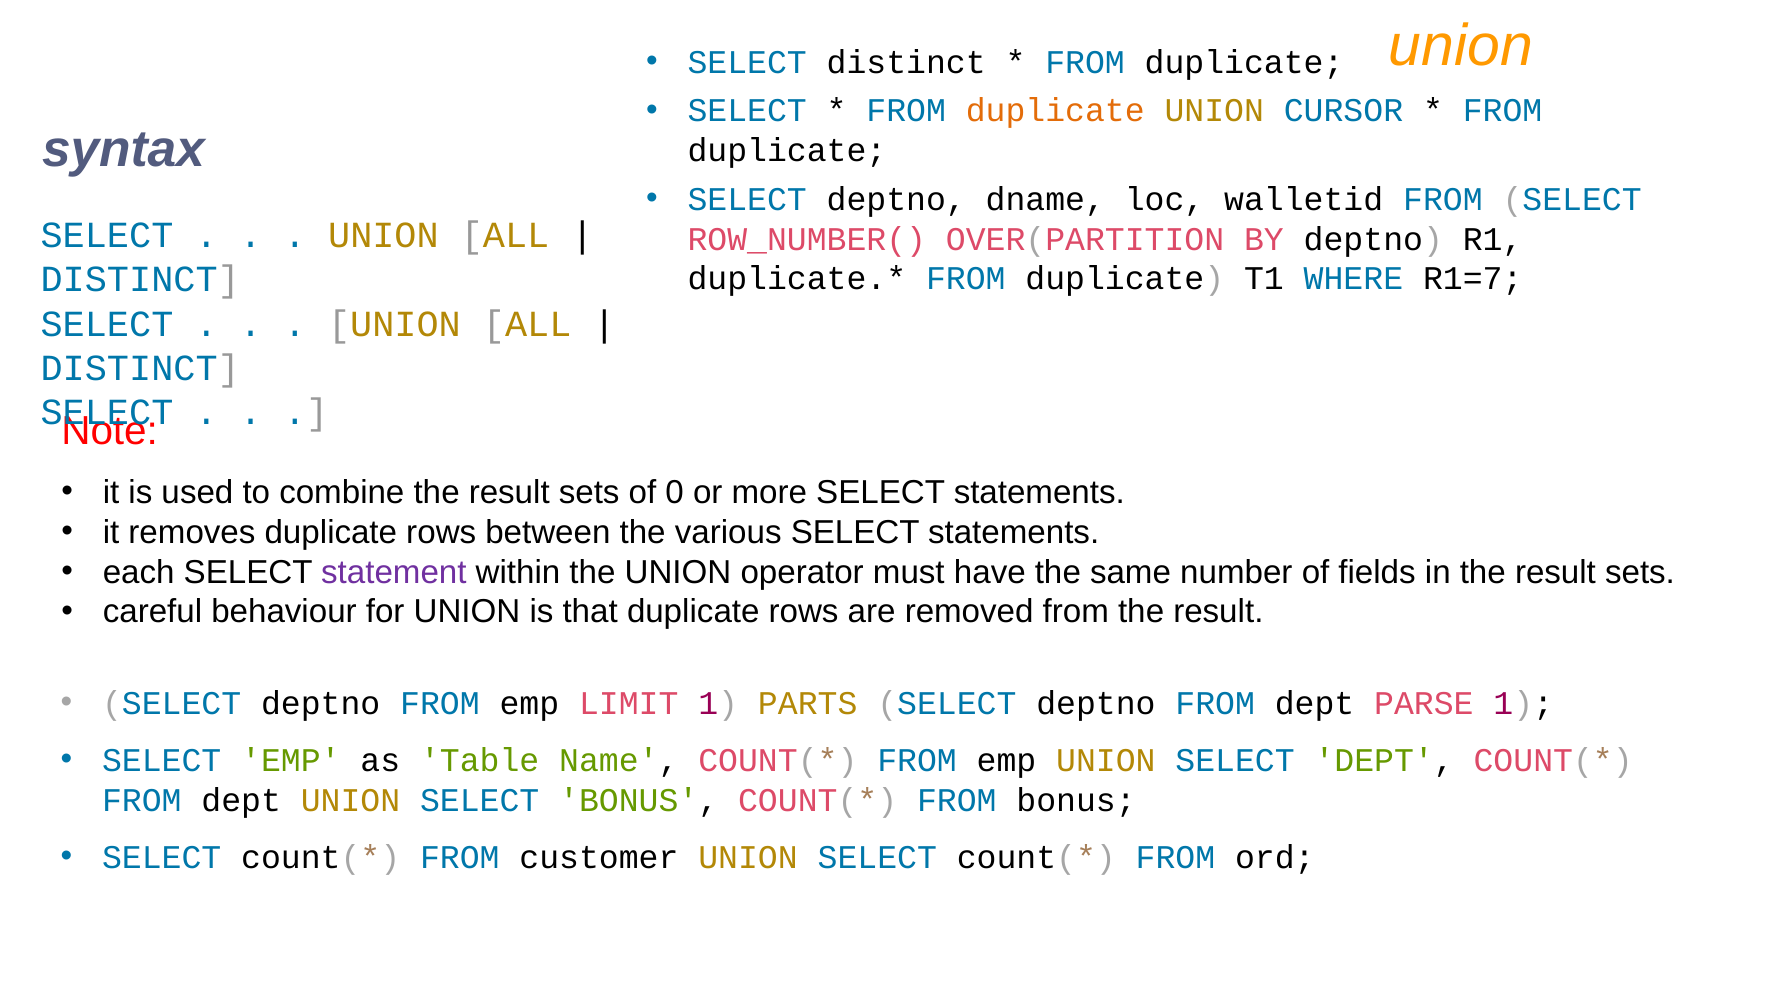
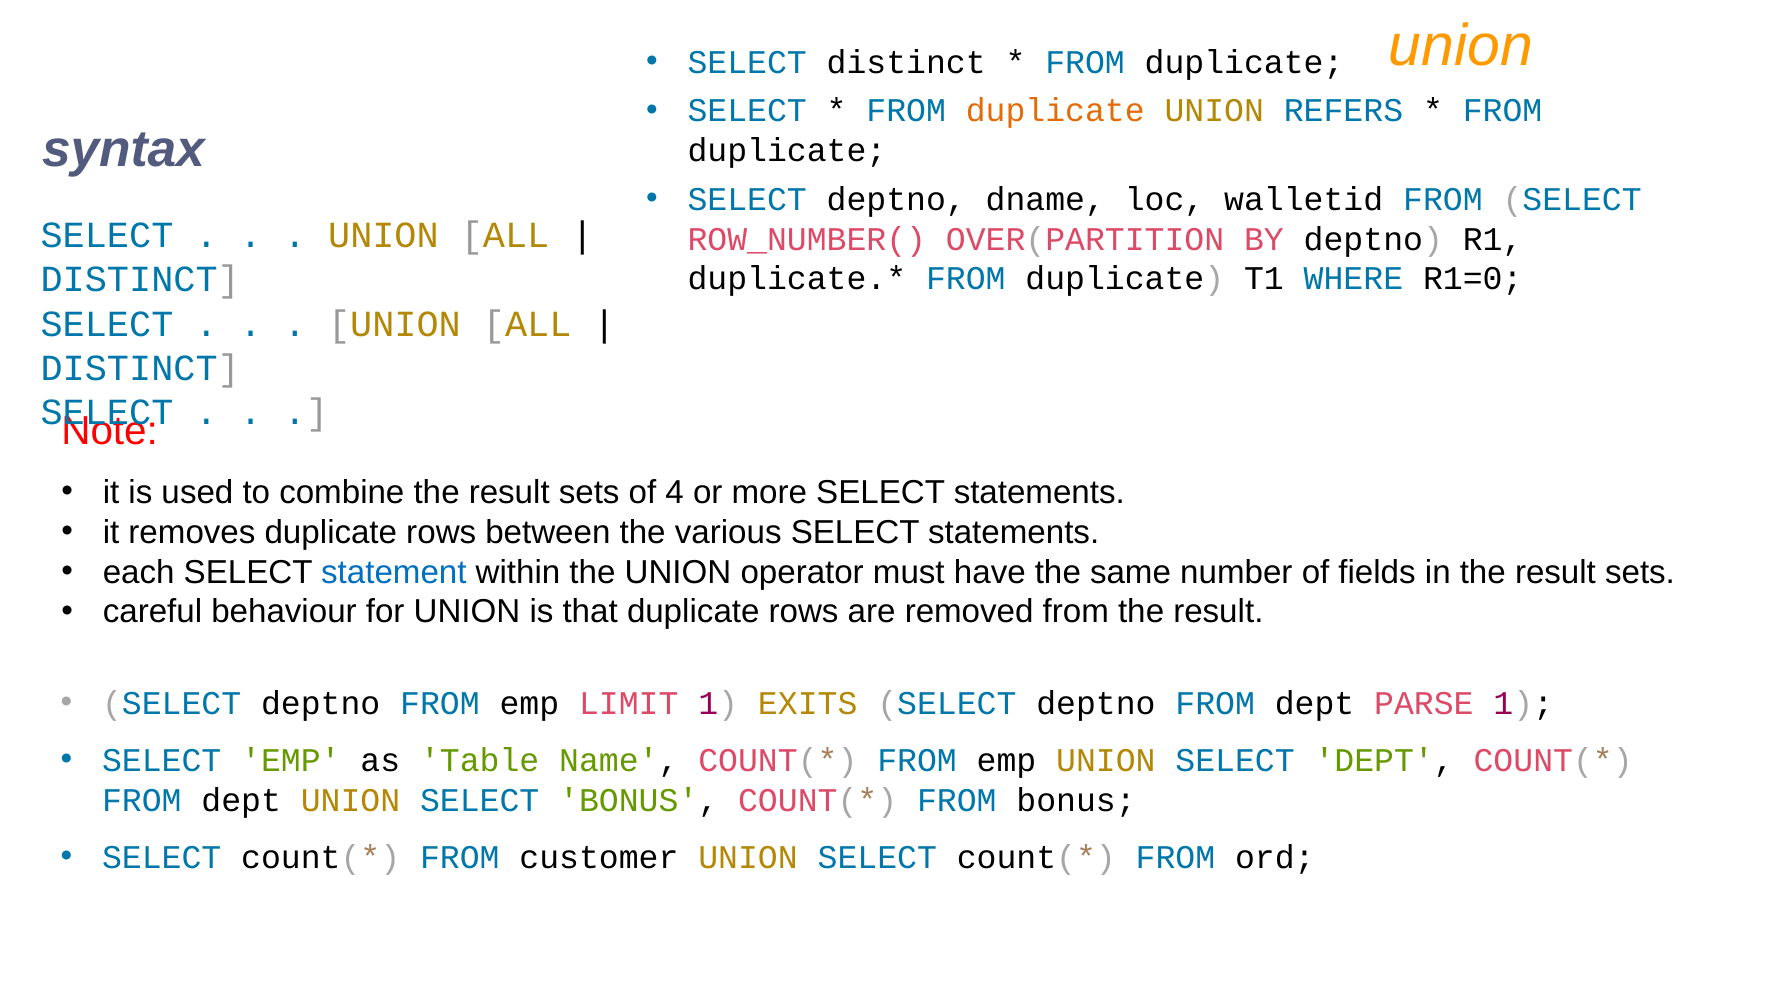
CURSOR: CURSOR -> REFERS
R1=7: R1=7 -> R1=0
0: 0 -> 4
statement colour: purple -> blue
PARTS: PARTS -> EXITS
